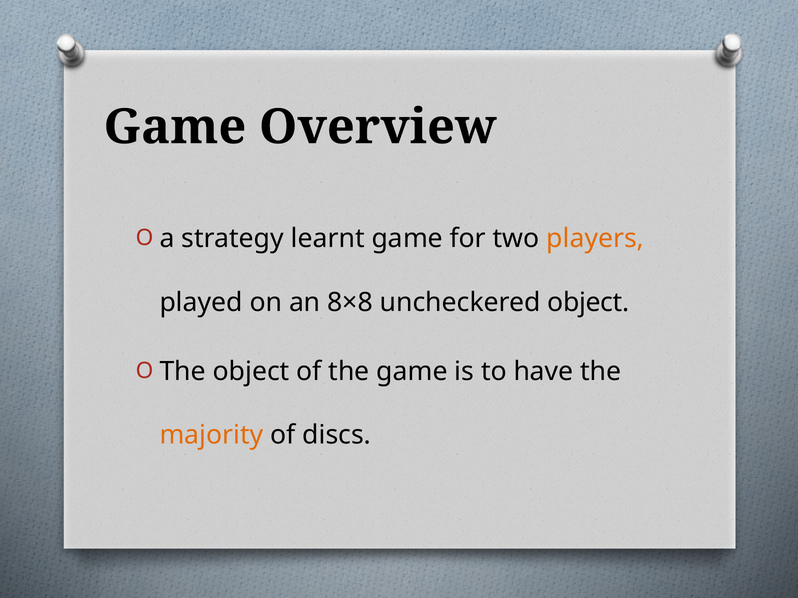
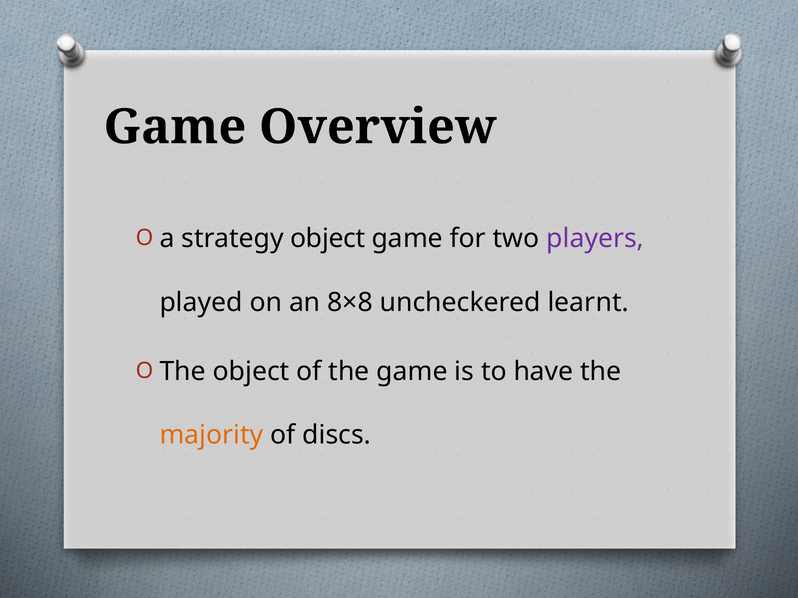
strategy learnt: learnt -> object
players colour: orange -> purple
uncheckered object: object -> learnt
